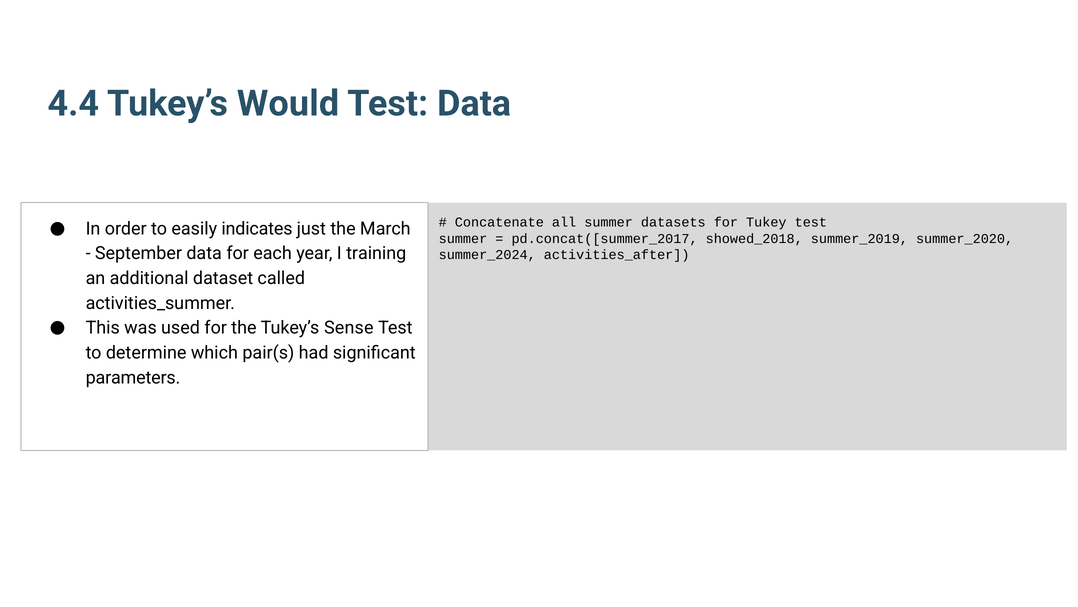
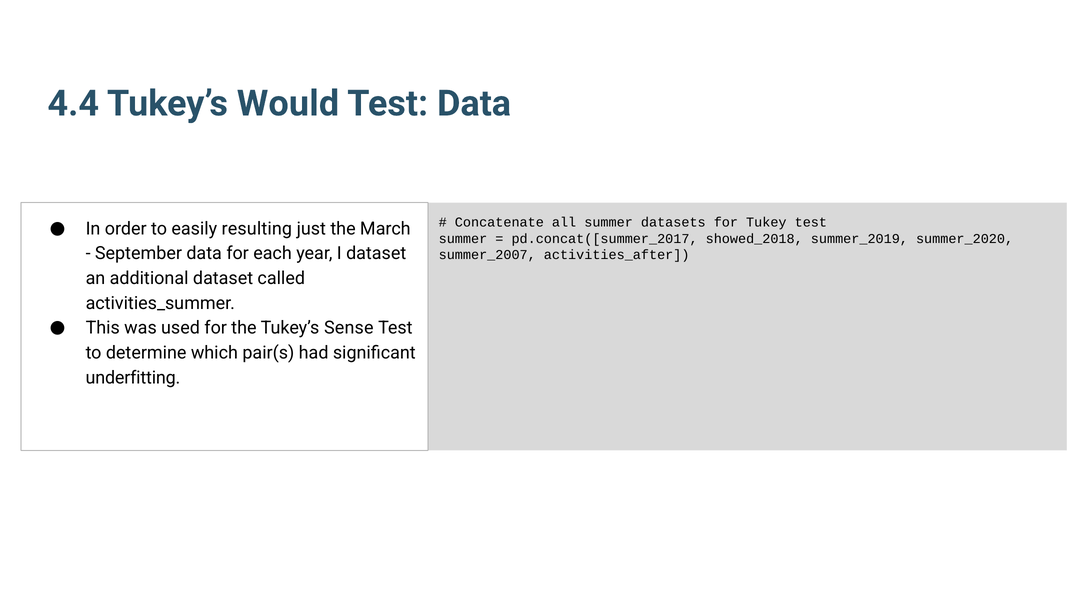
indicates: indicates -> resulting
I training: training -> dataset
summer_2024: summer_2024 -> summer_2007
parameters: parameters -> underfitting
